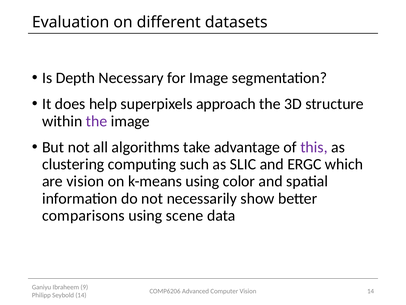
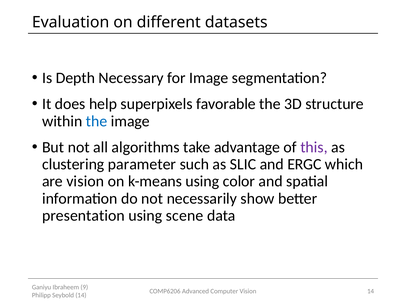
approach: approach -> favorable
the at (97, 121) colour: purple -> blue
computing: computing -> parameter
comparisons: comparisons -> presentation
